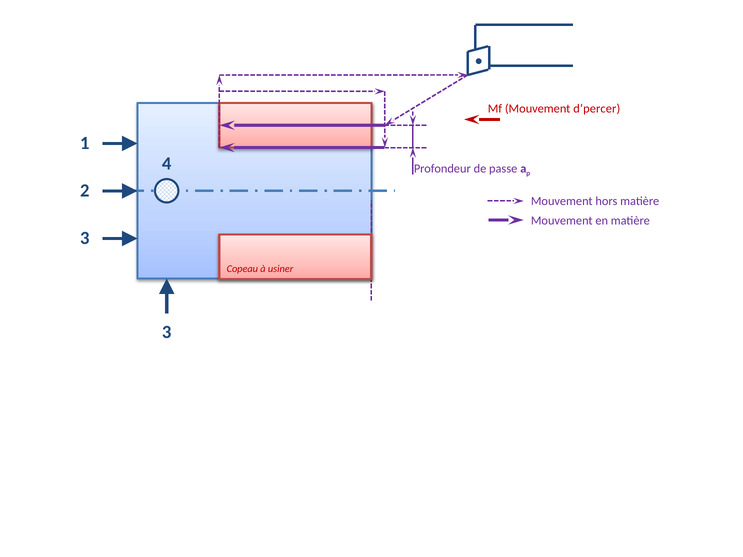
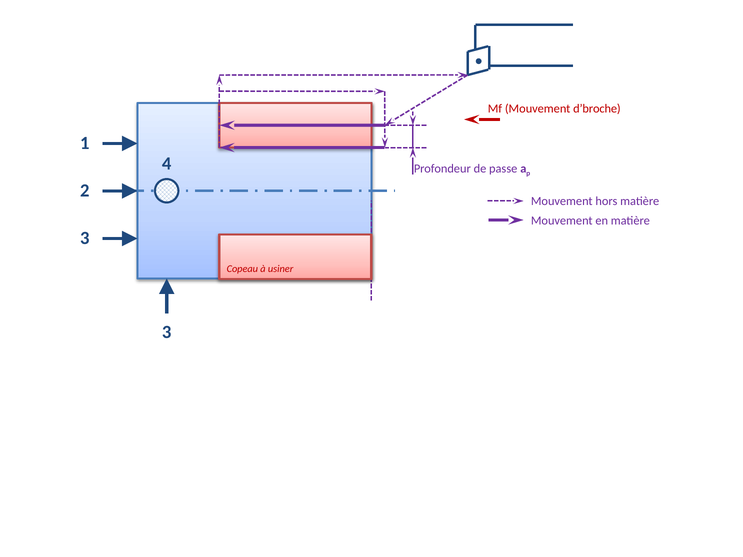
d’percer: d’percer -> d’broche
